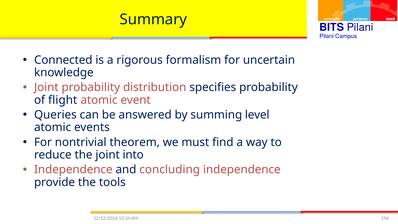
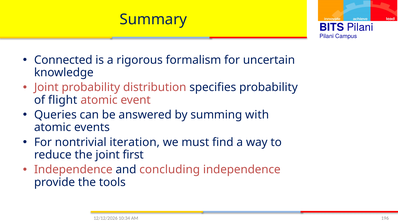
level: level -> with
theorem: theorem -> iteration
into: into -> first
